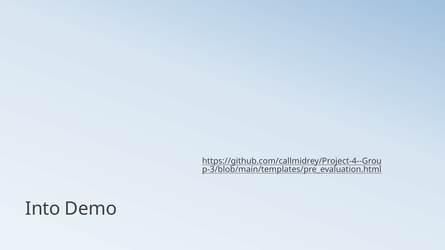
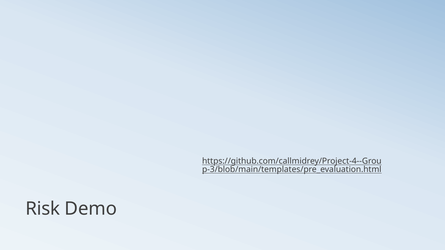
Into: Into -> Risk
